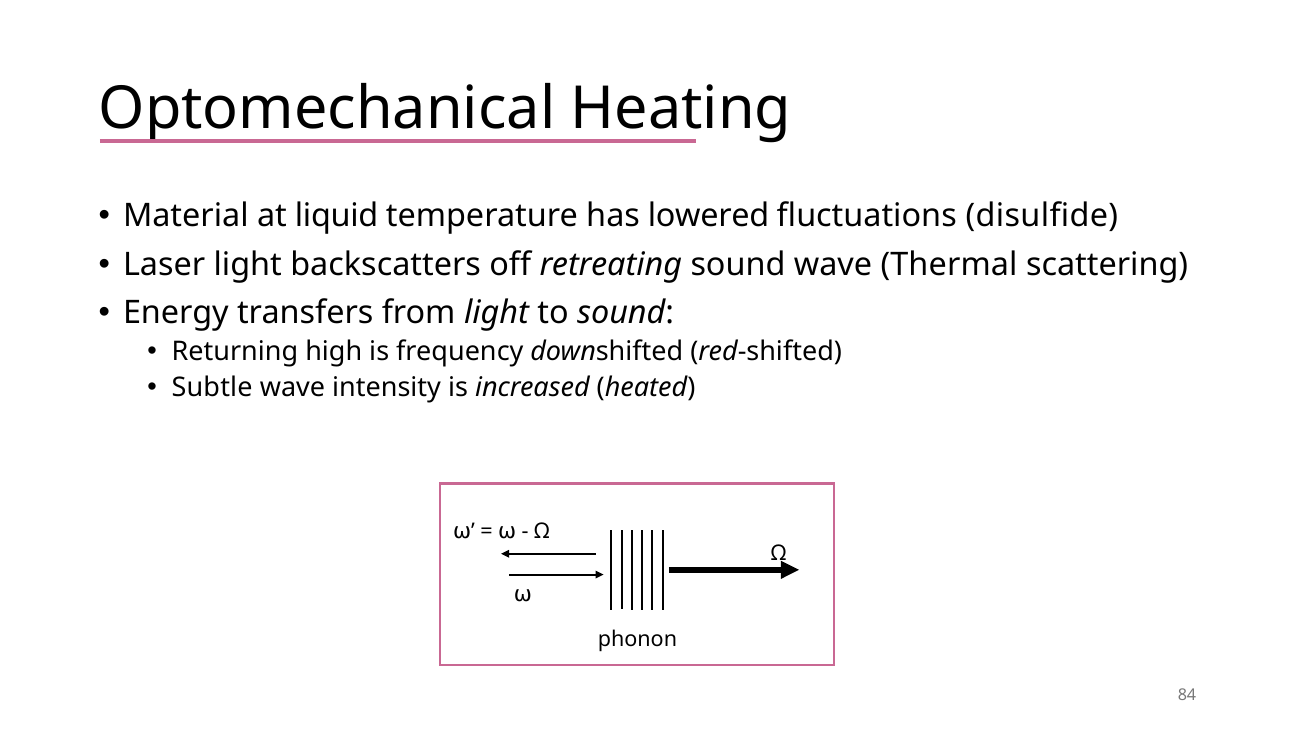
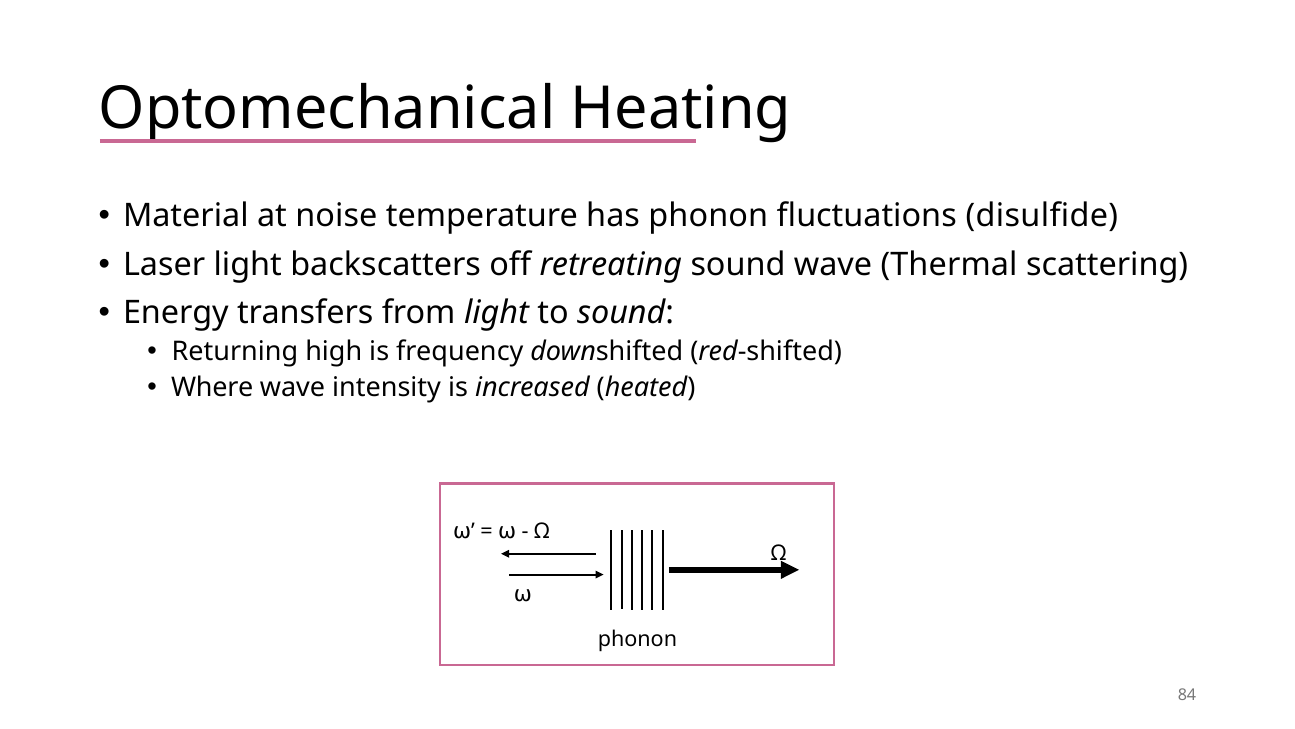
liquid: liquid -> noise
has lowered: lowered -> phonon
Subtle: Subtle -> Where
